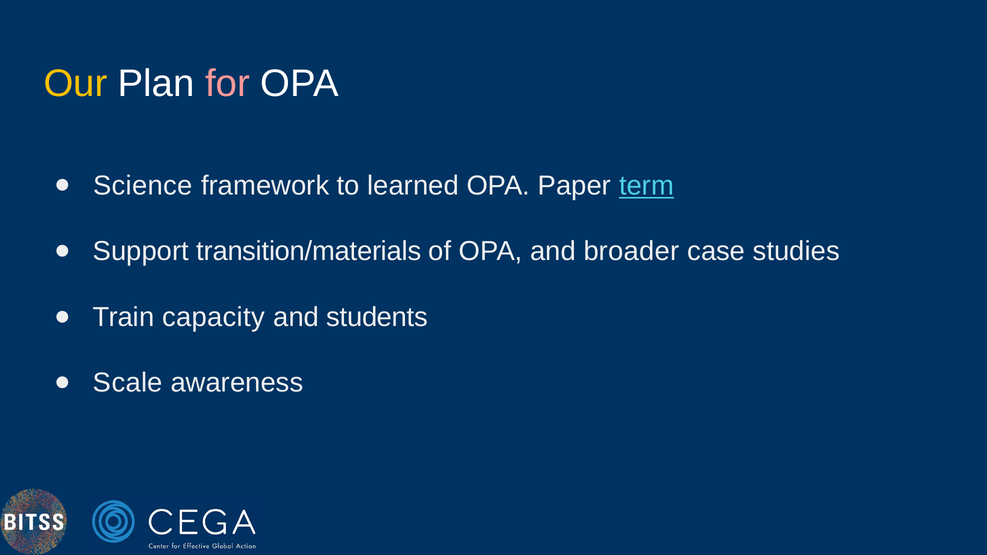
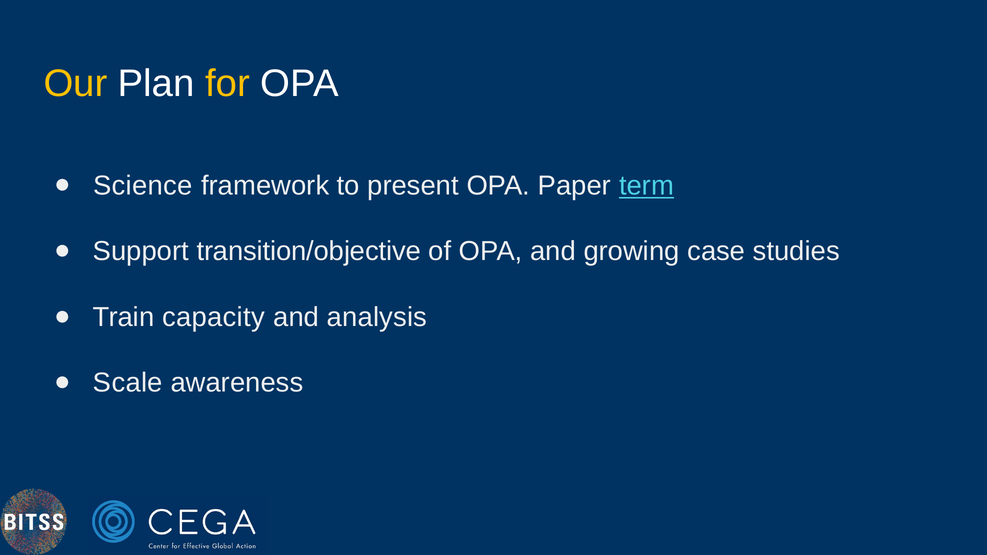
for colour: pink -> yellow
learned: learned -> present
transition/materials: transition/materials -> transition/objective
broader: broader -> growing
students: students -> analysis
